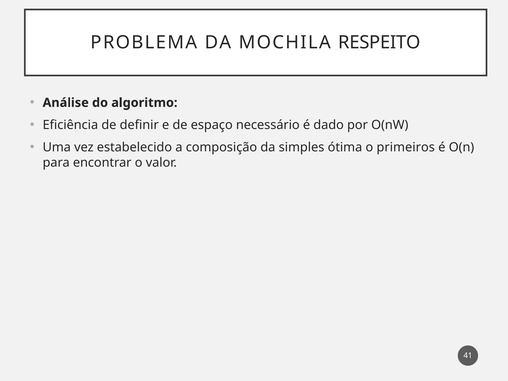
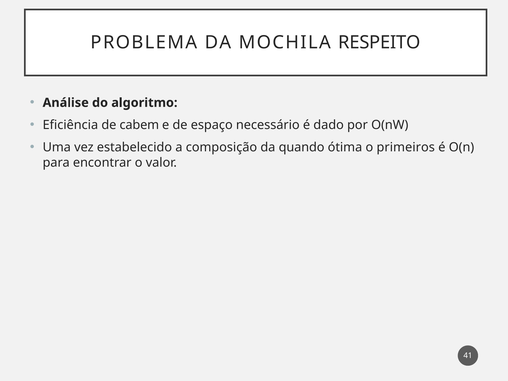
definir: definir -> cabem
simples: simples -> quando
